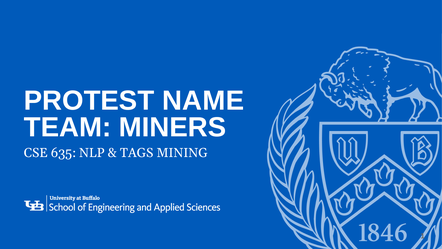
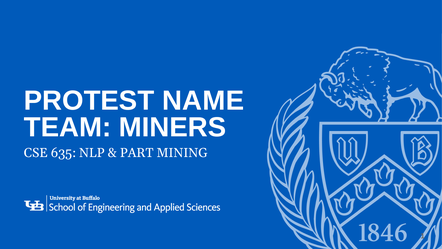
TAGS: TAGS -> PART
